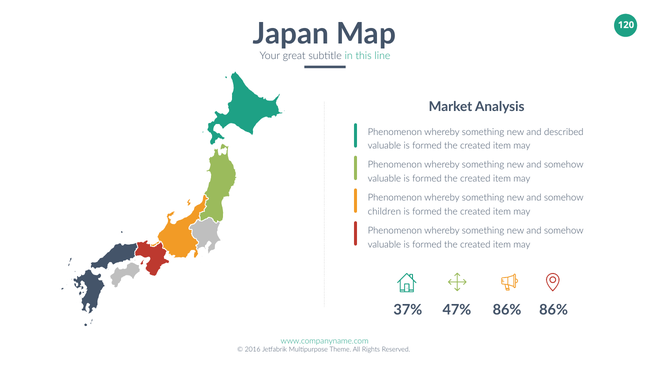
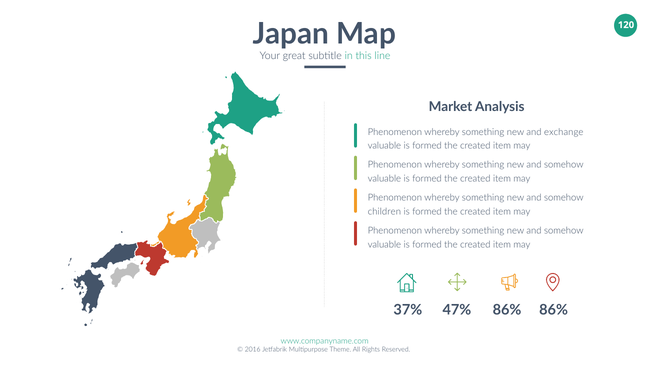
described: described -> exchange
